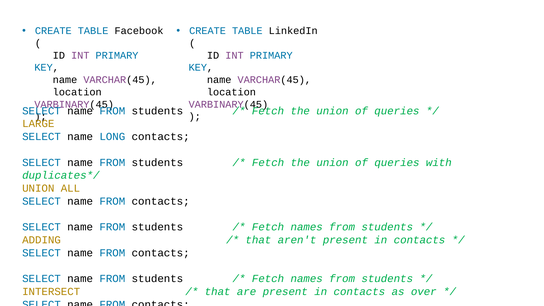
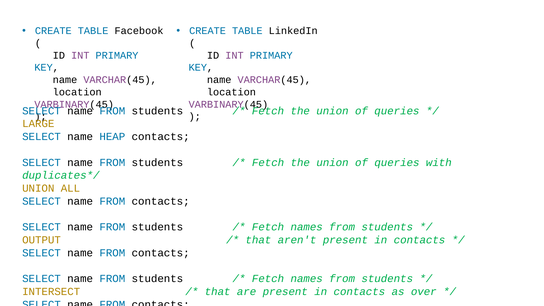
LONG: LONG -> HEAP
ADDING: ADDING -> OUTPUT
